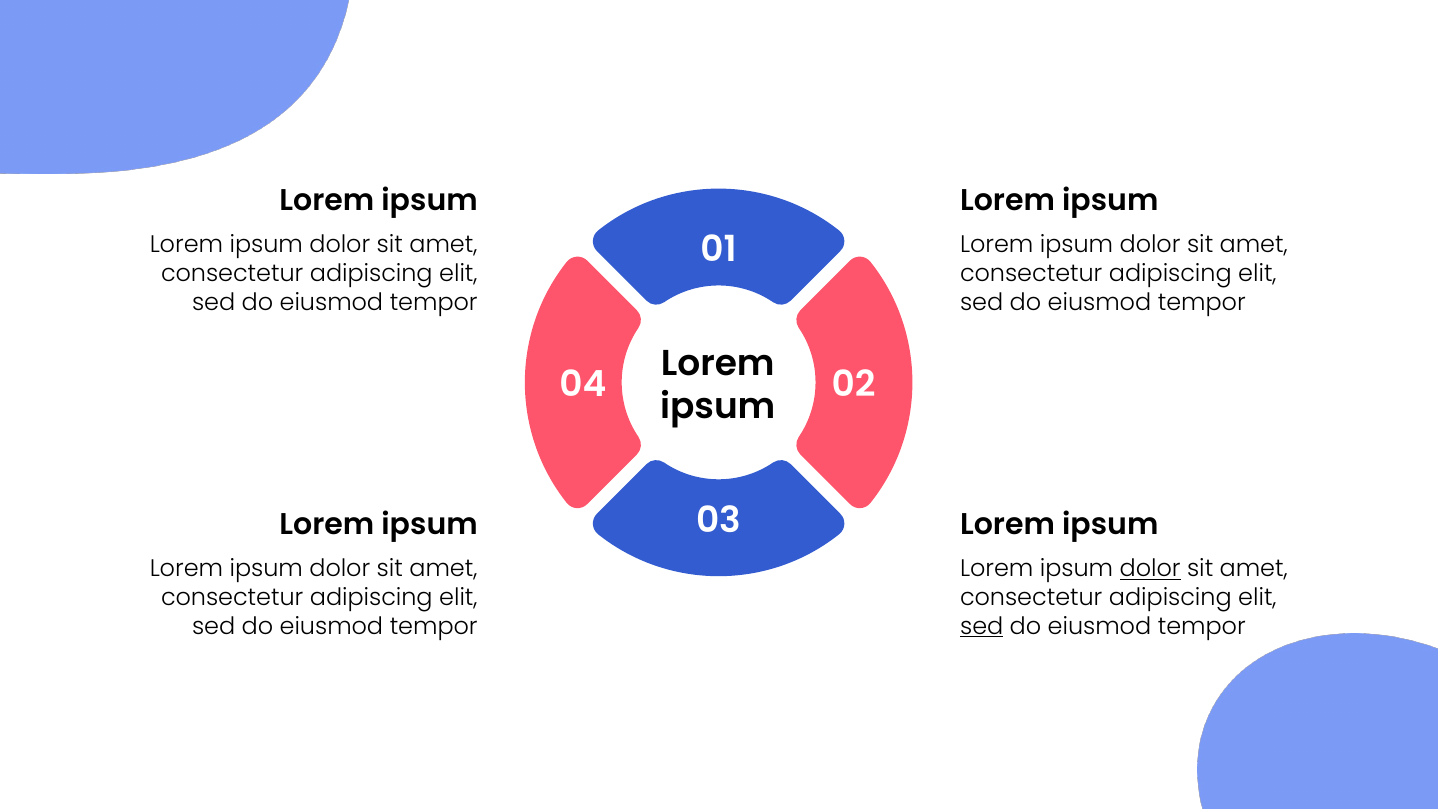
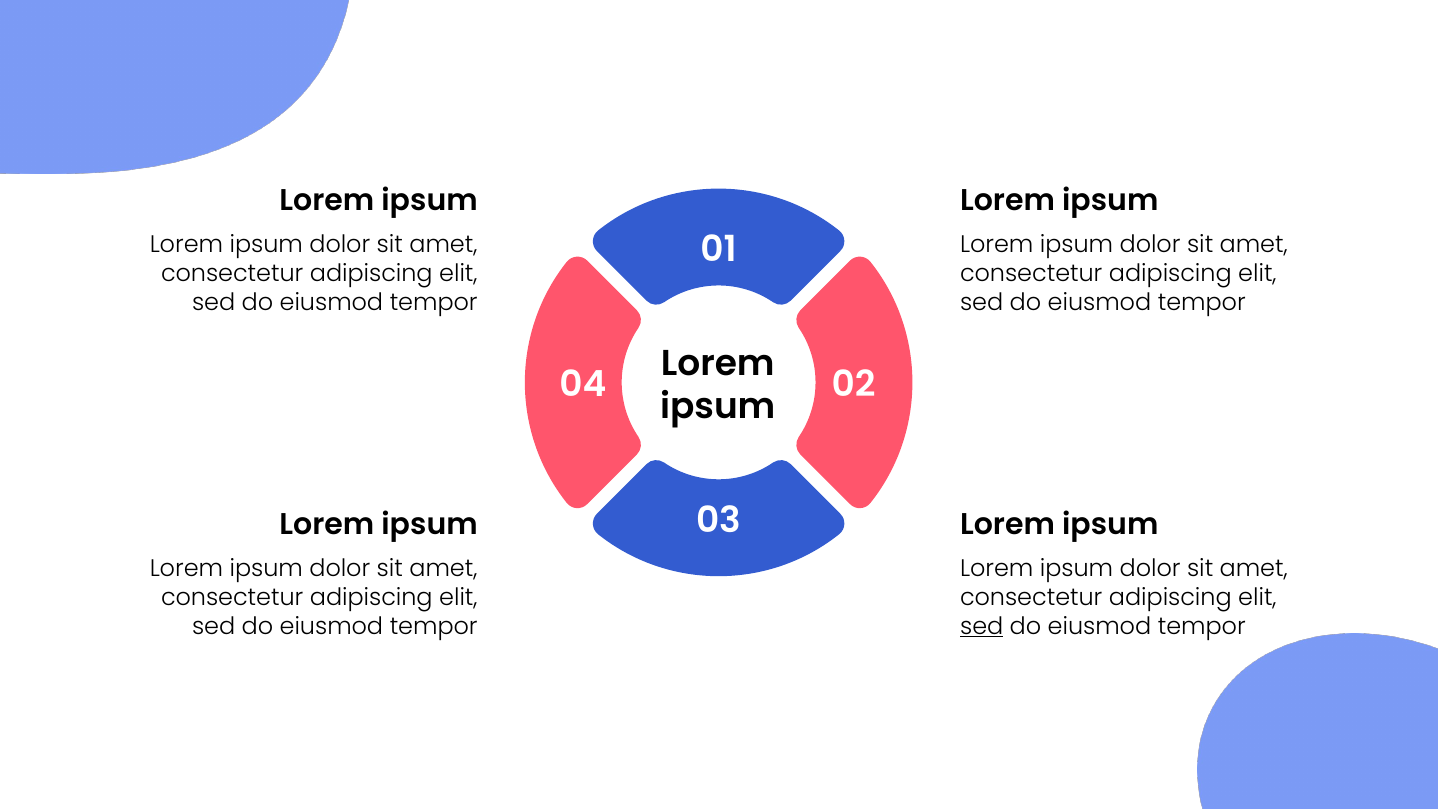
dolor at (1150, 569) underline: present -> none
